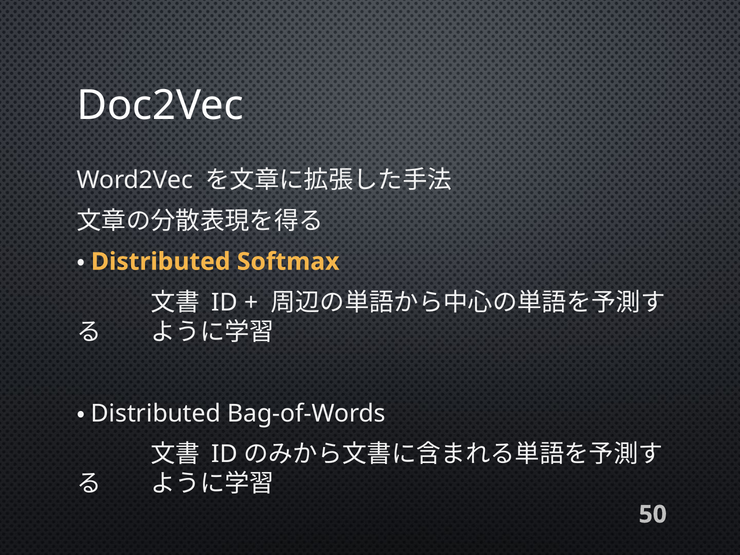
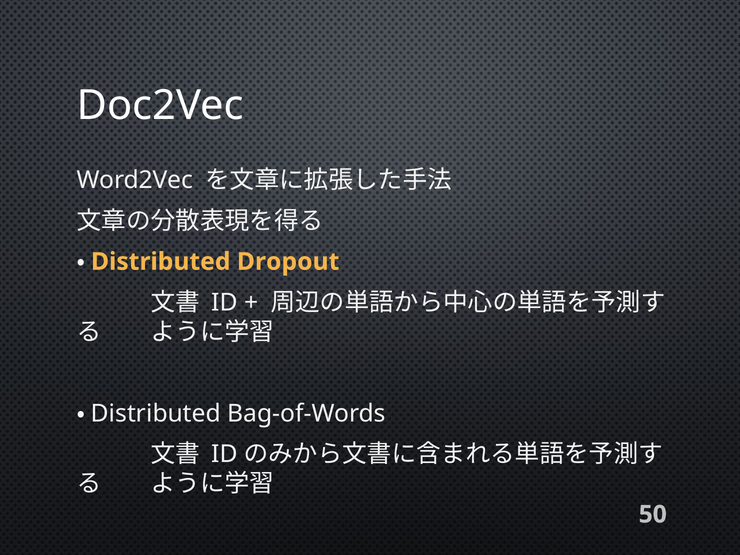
Softmax: Softmax -> Dropout
